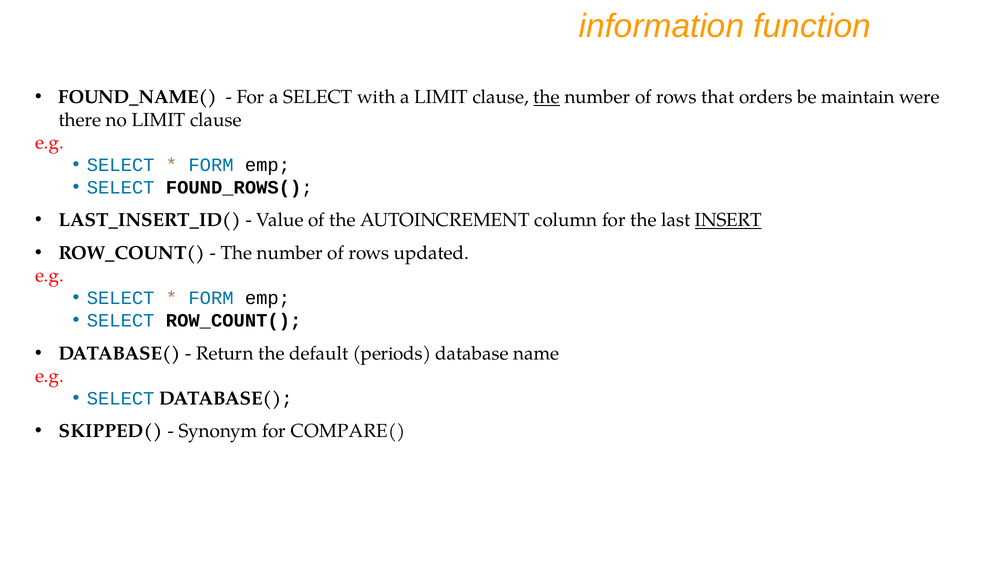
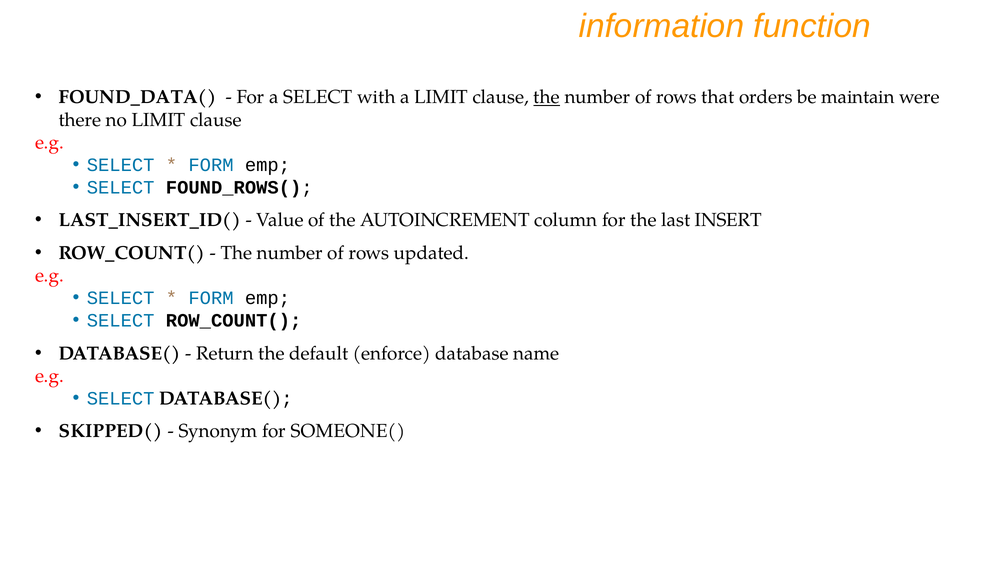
FOUND_NAME(: FOUND_NAME( -> FOUND_DATA(
INSERT underline: present -> none
periods: periods -> enforce
COMPARE(: COMPARE( -> SOMEONE(
